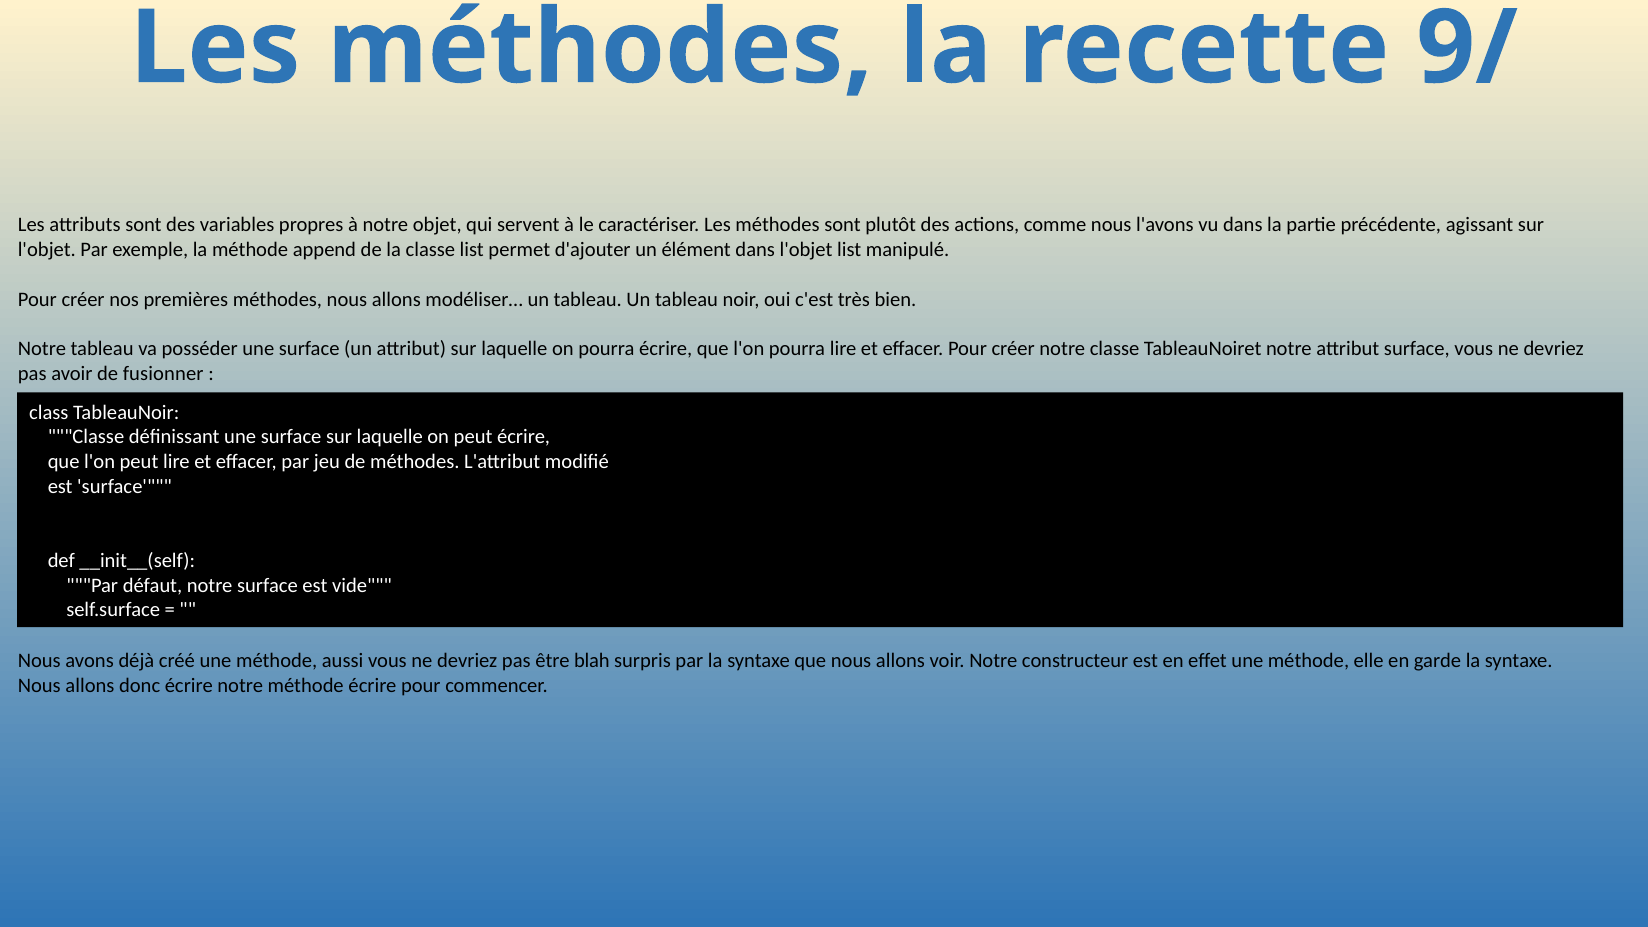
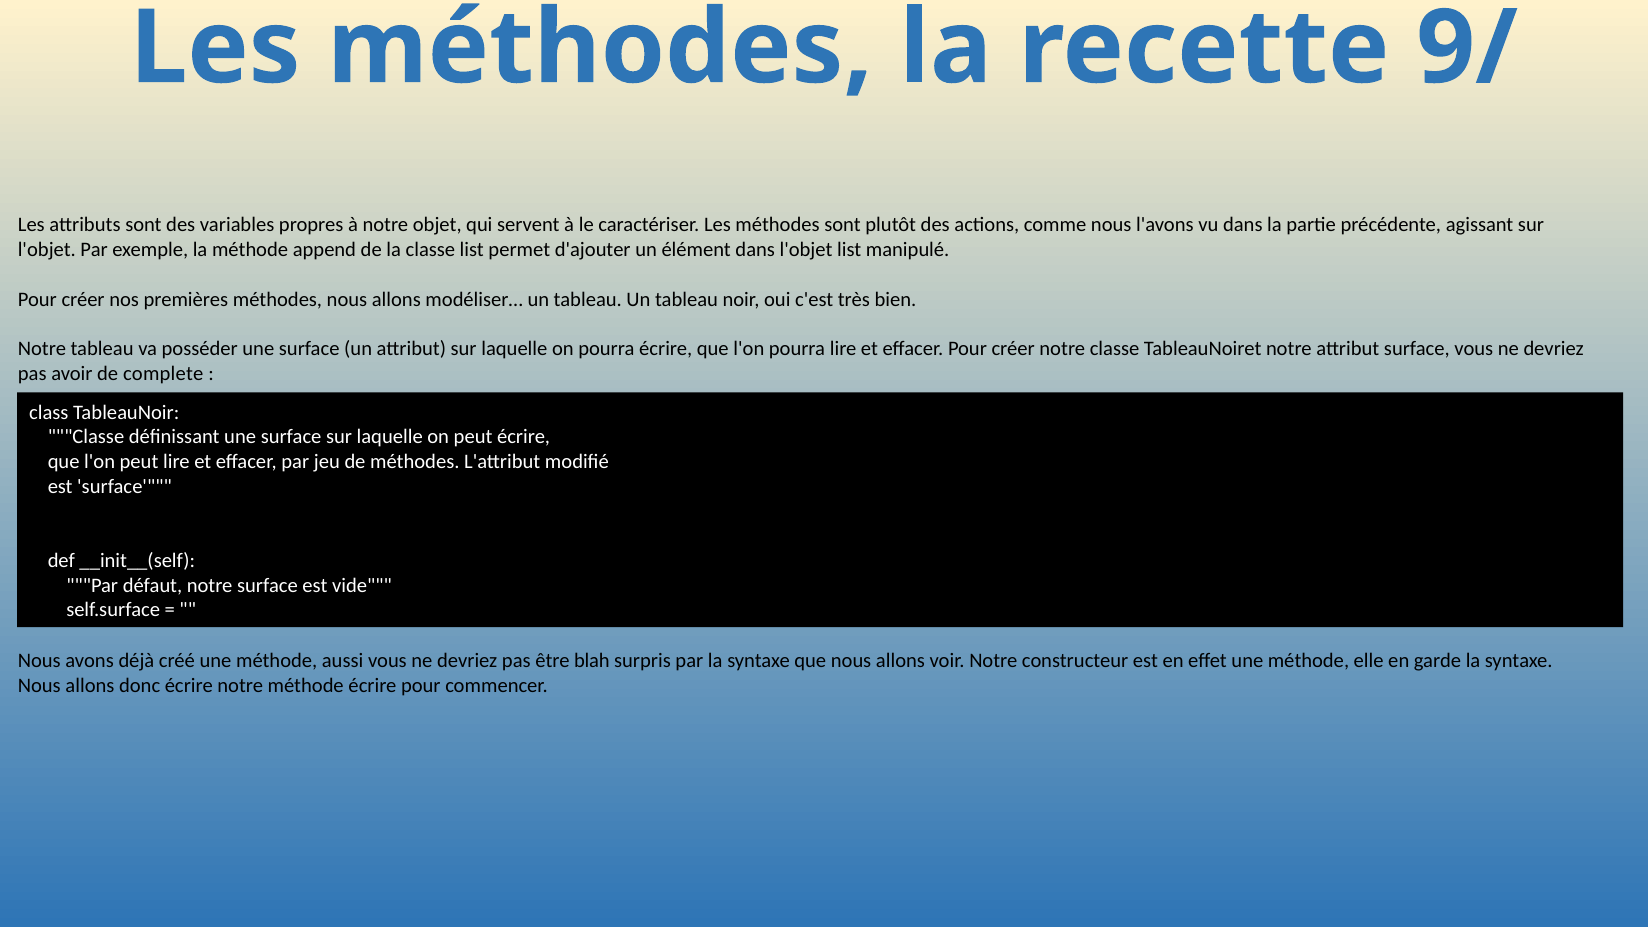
fusionner: fusionner -> complete
